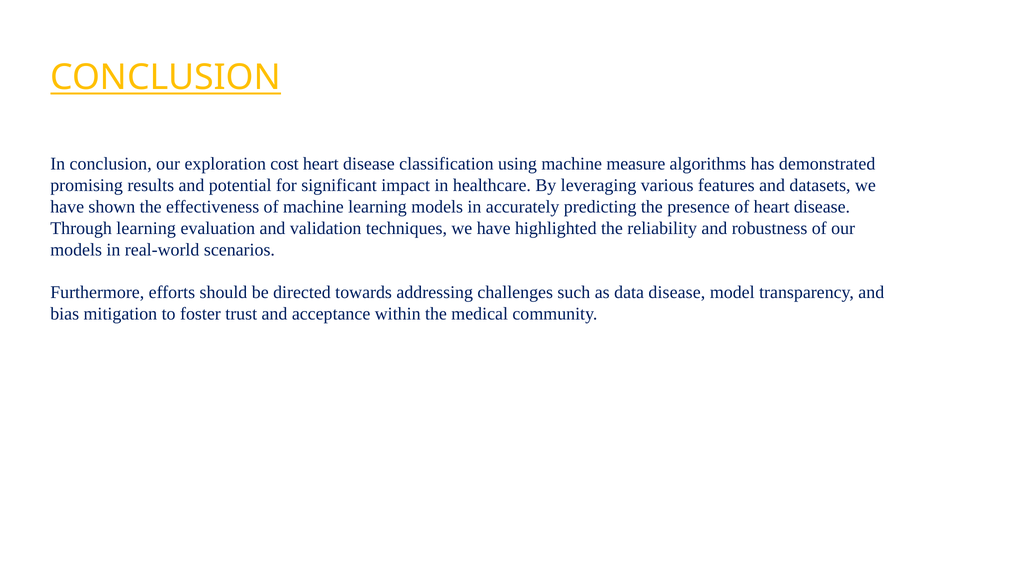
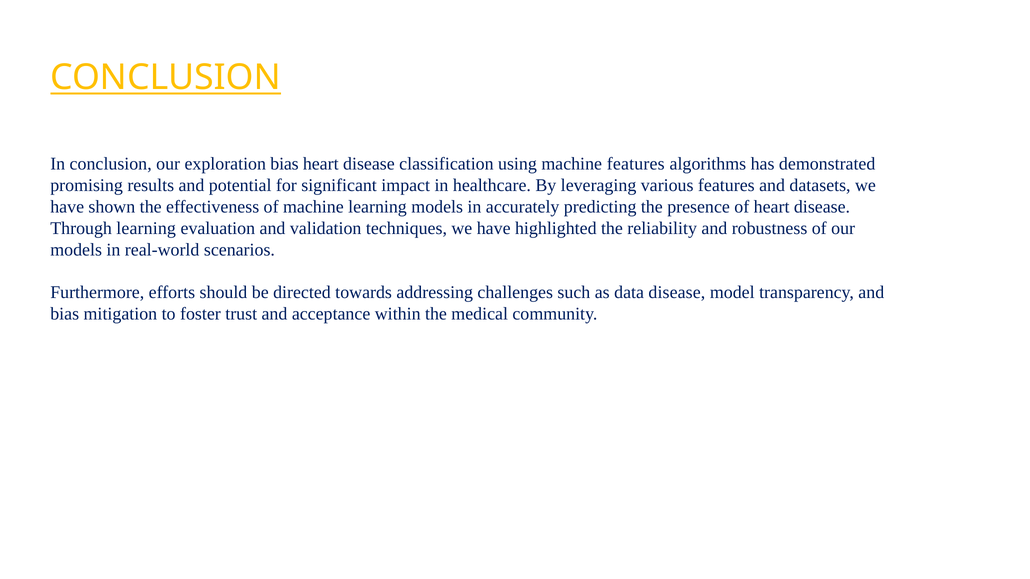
exploration cost: cost -> bias
machine measure: measure -> features
